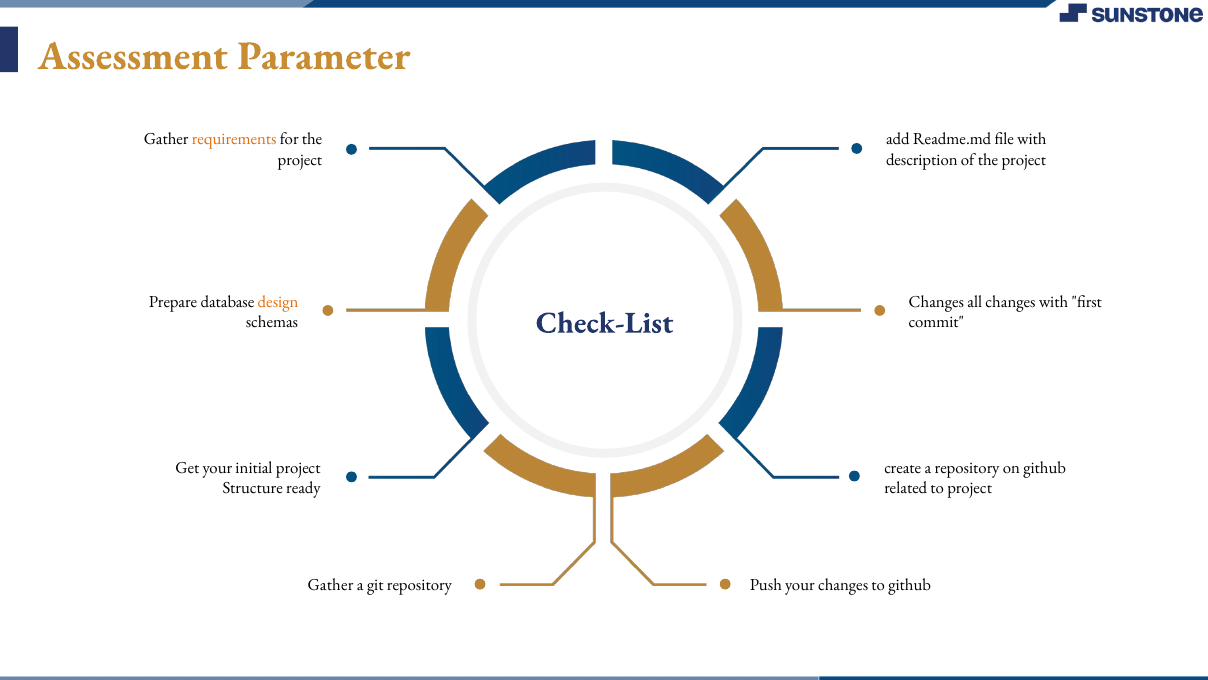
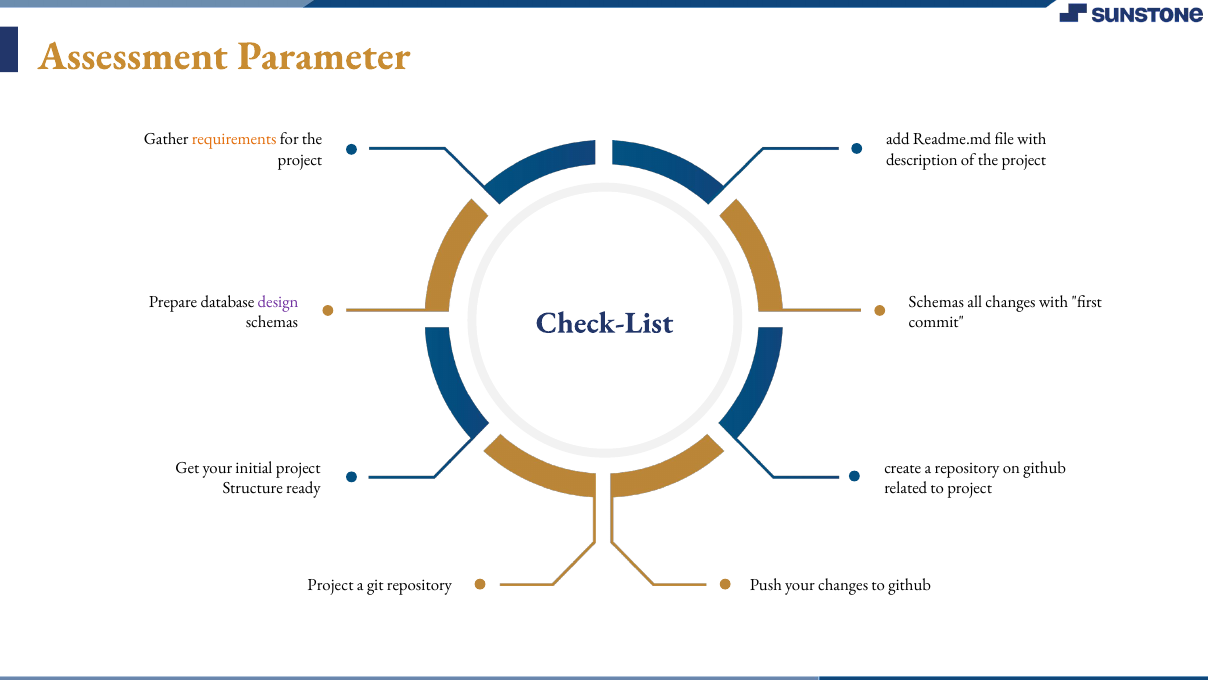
design colour: orange -> purple
Changes at (936, 301): Changes -> Schemas
Gather at (330, 585): Gather -> Project
